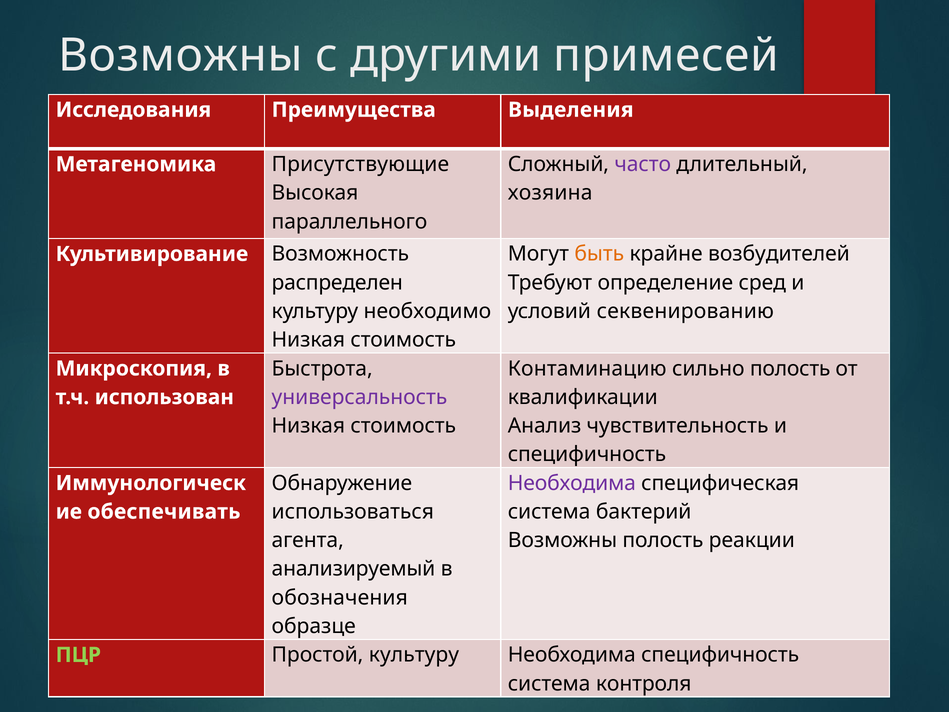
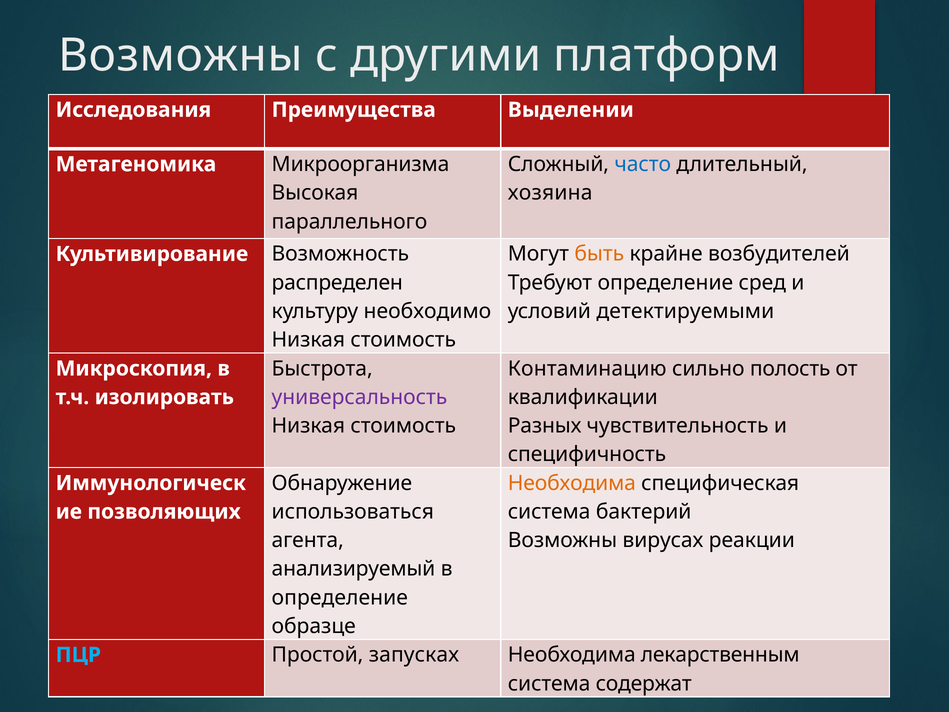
примесей: примесей -> платформ
Выделения: Выделения -> Выделении
часто colour: purple -> blue
Присутствующие: Присутствующие -> Микроорганизма
секвенированию: секвенированию -> детектируемыми
использован: использован -> изолировать
Анализ: Анализ -> Разных
Необходима at (572, 483) colour: purple -> orange
обеспечивать: обеспечивать -> позволяющих
Возможны полость: полость -> вирусах
обозначения at (340, 597): обозначения -> определение
ПЦР colour: light green -> light blue
Простой культуру: культуру -> запусках
Необходима специфичность: специфичность -> лекарственным
контроля: контроля -> содержат
